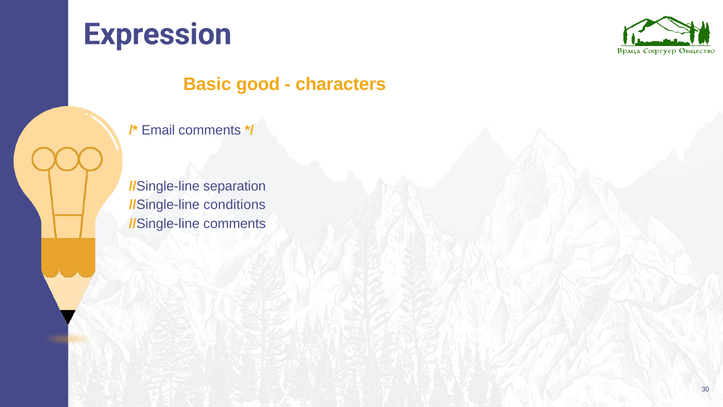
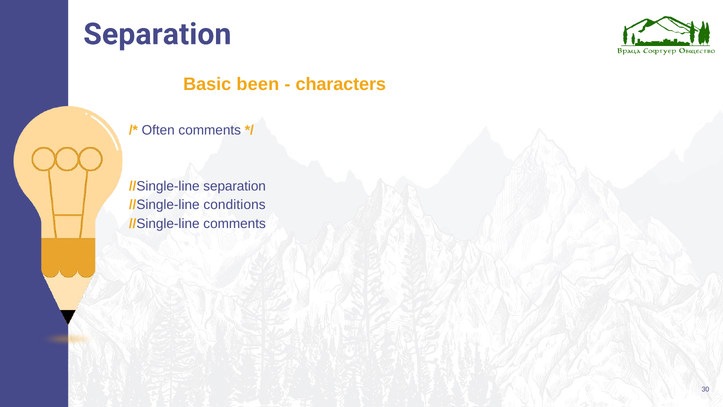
Expression at (157, 34): Expression -> Separation
good: good -> been
Email: Email -> Often
